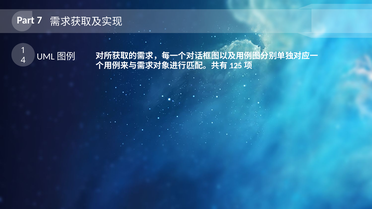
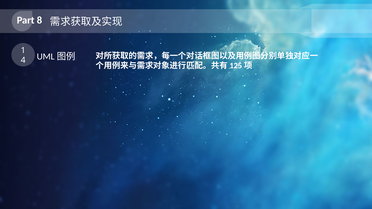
7: 7 -> 8
